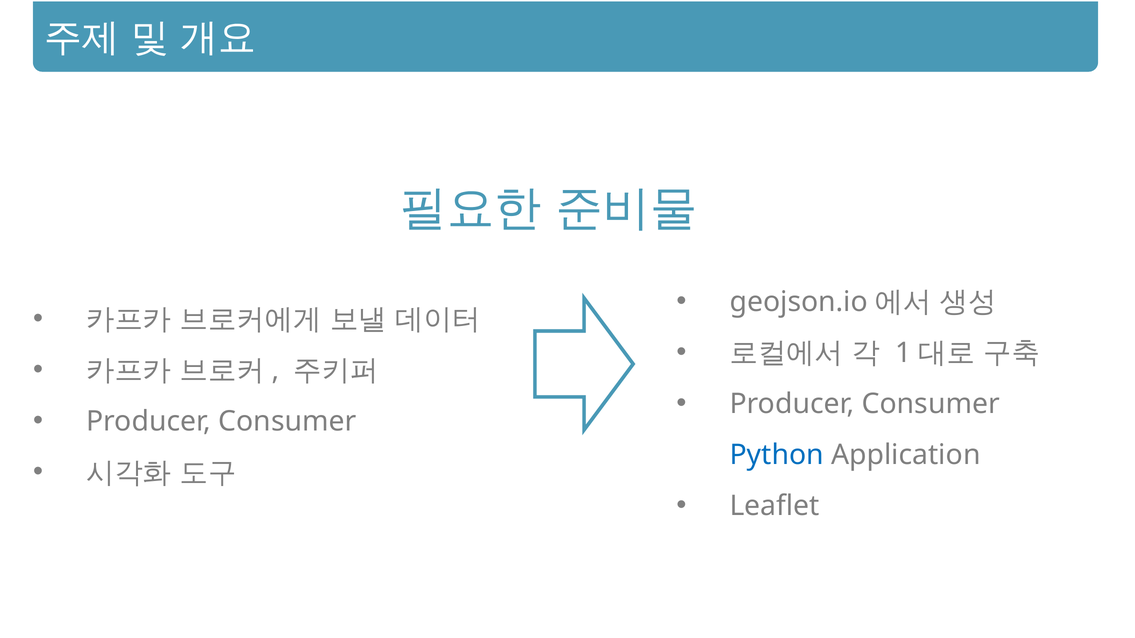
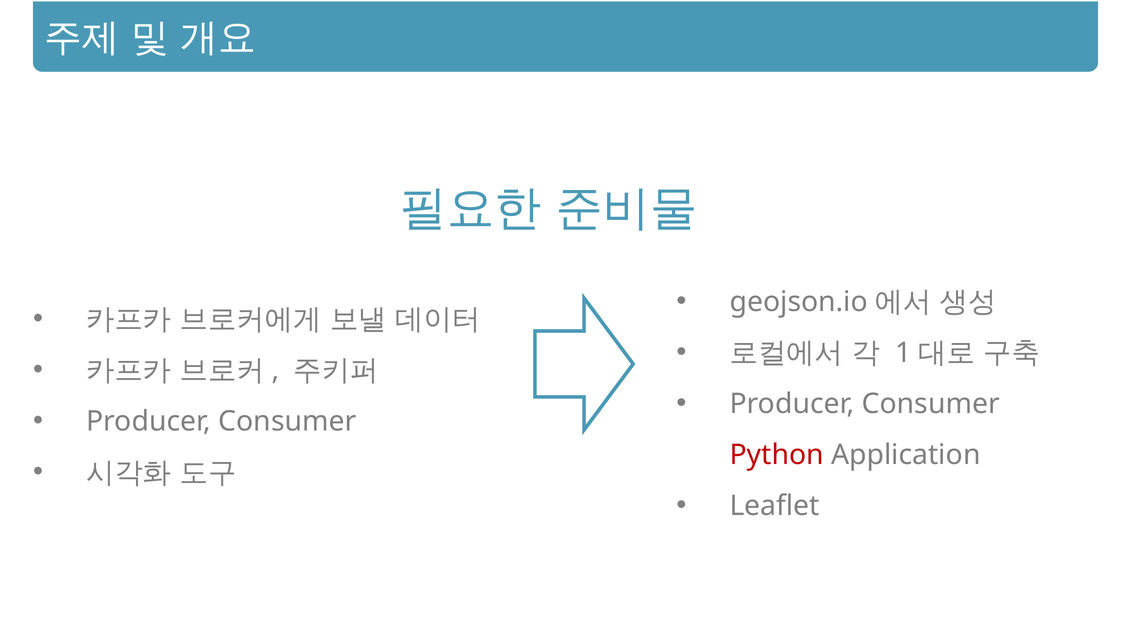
Python colour: blue -> red
